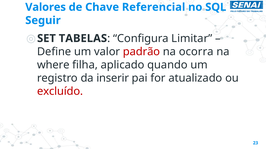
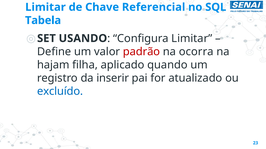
Valores at (46, 7): Valores -> Limitar
Seguir: Seguir -> Tabela
TABELAS: TABELAS -> USANDO
where: where -> hajam
excluído colour: red -> blue
